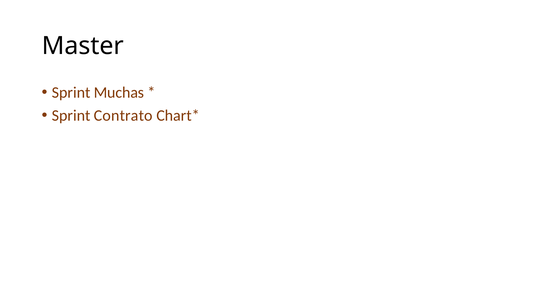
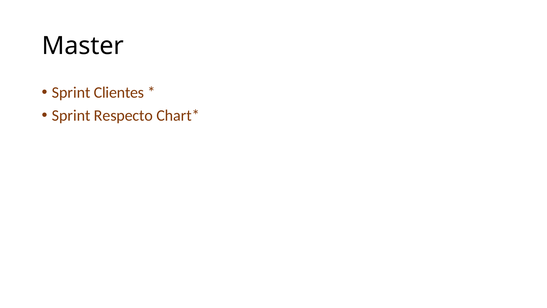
Muchas: Muchas -> Clientes
Contrato: Contrato -> Respecto
